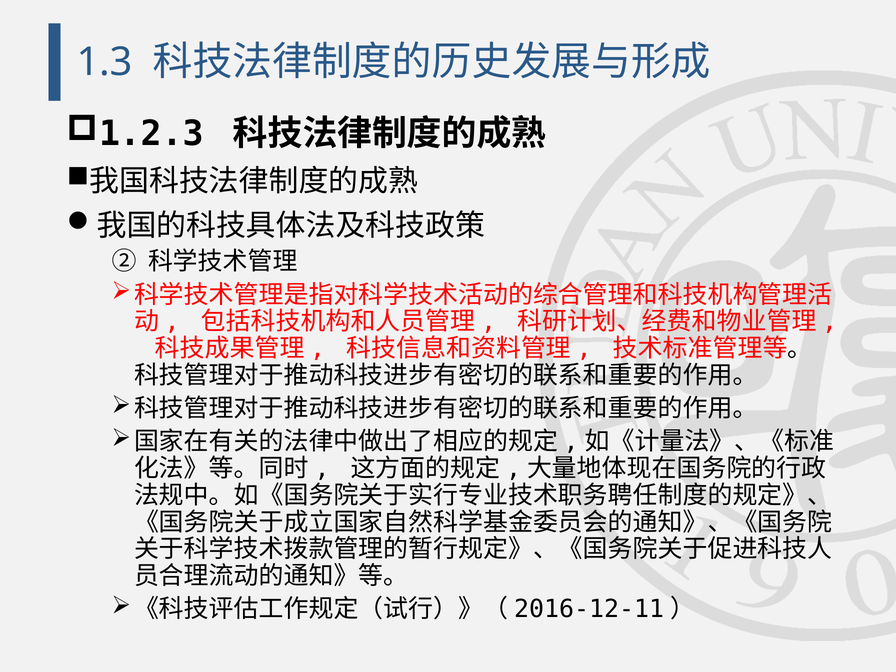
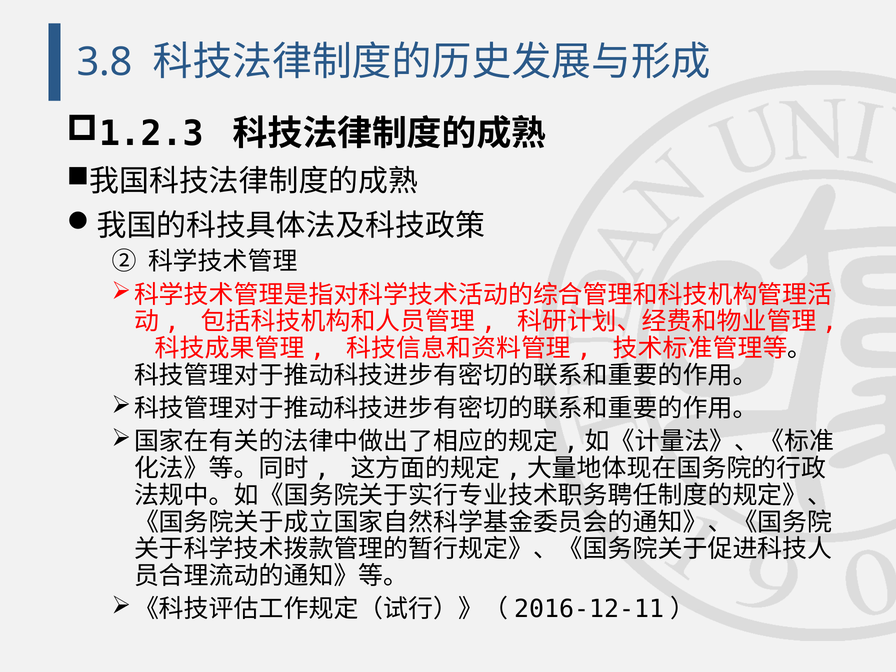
1.3: 1.3 -> 3.8
